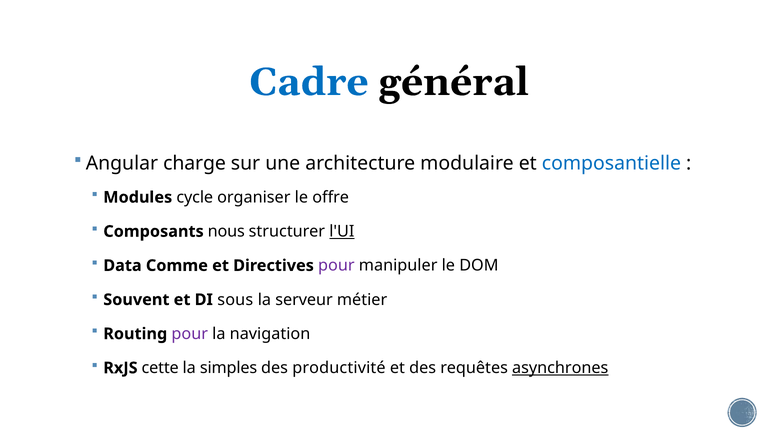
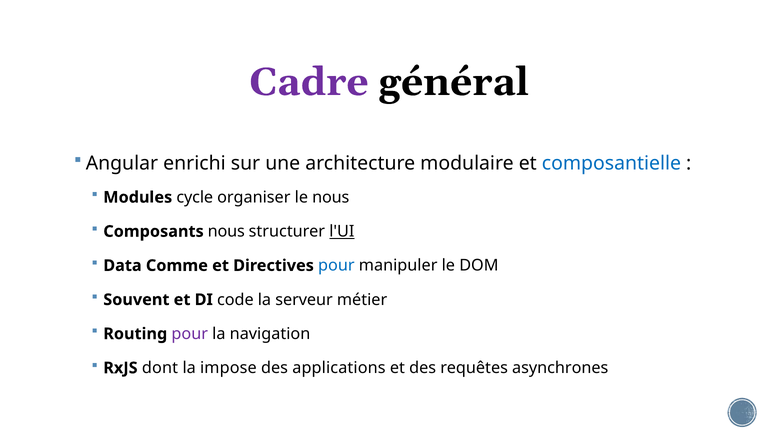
Cadre colour: blue -> purple
charge: charge -> enrichi
le offre: offre -> nous
pour at (336, 265) colour: purple -> blue
sous: sous -> code
cette: cette -> dont
simples: simples -> impose
productivité: productivité -> applications
asynchrones underline: present -> none
